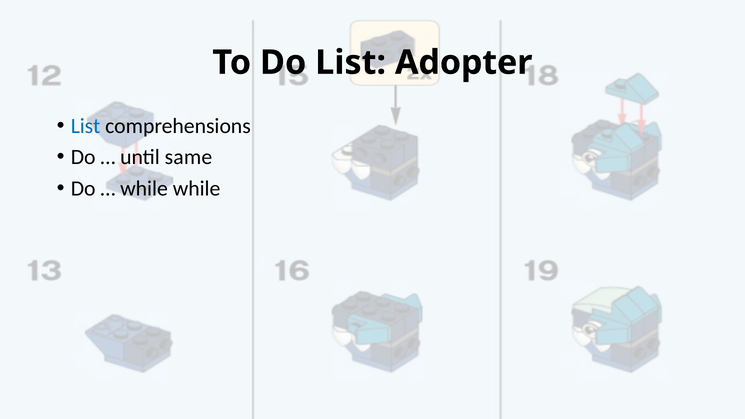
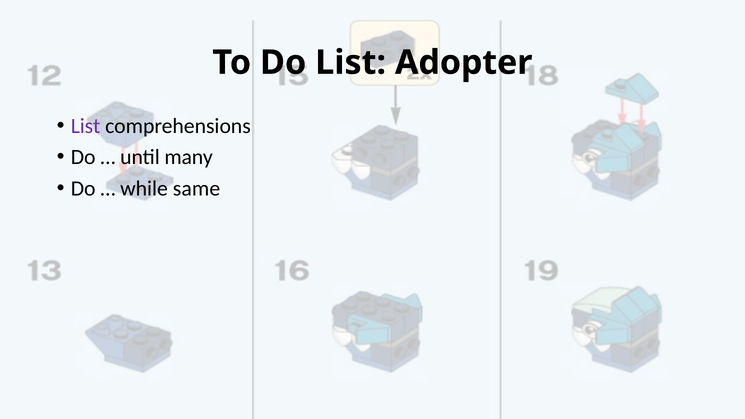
List at (86, 126) colour: blue -> purple
same: same -> many
while while: while -> same
